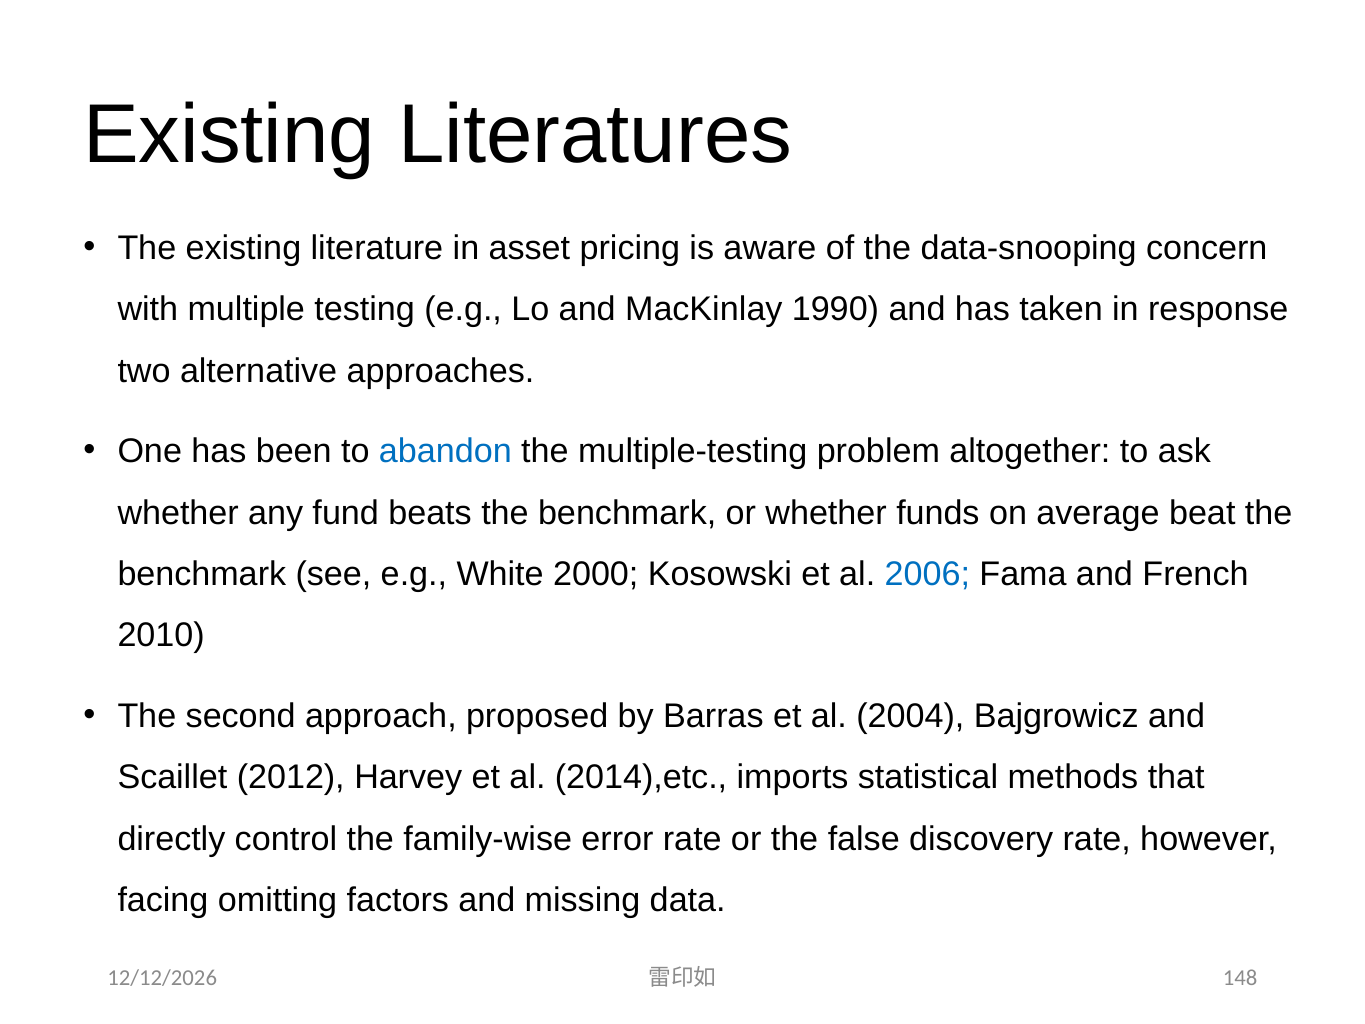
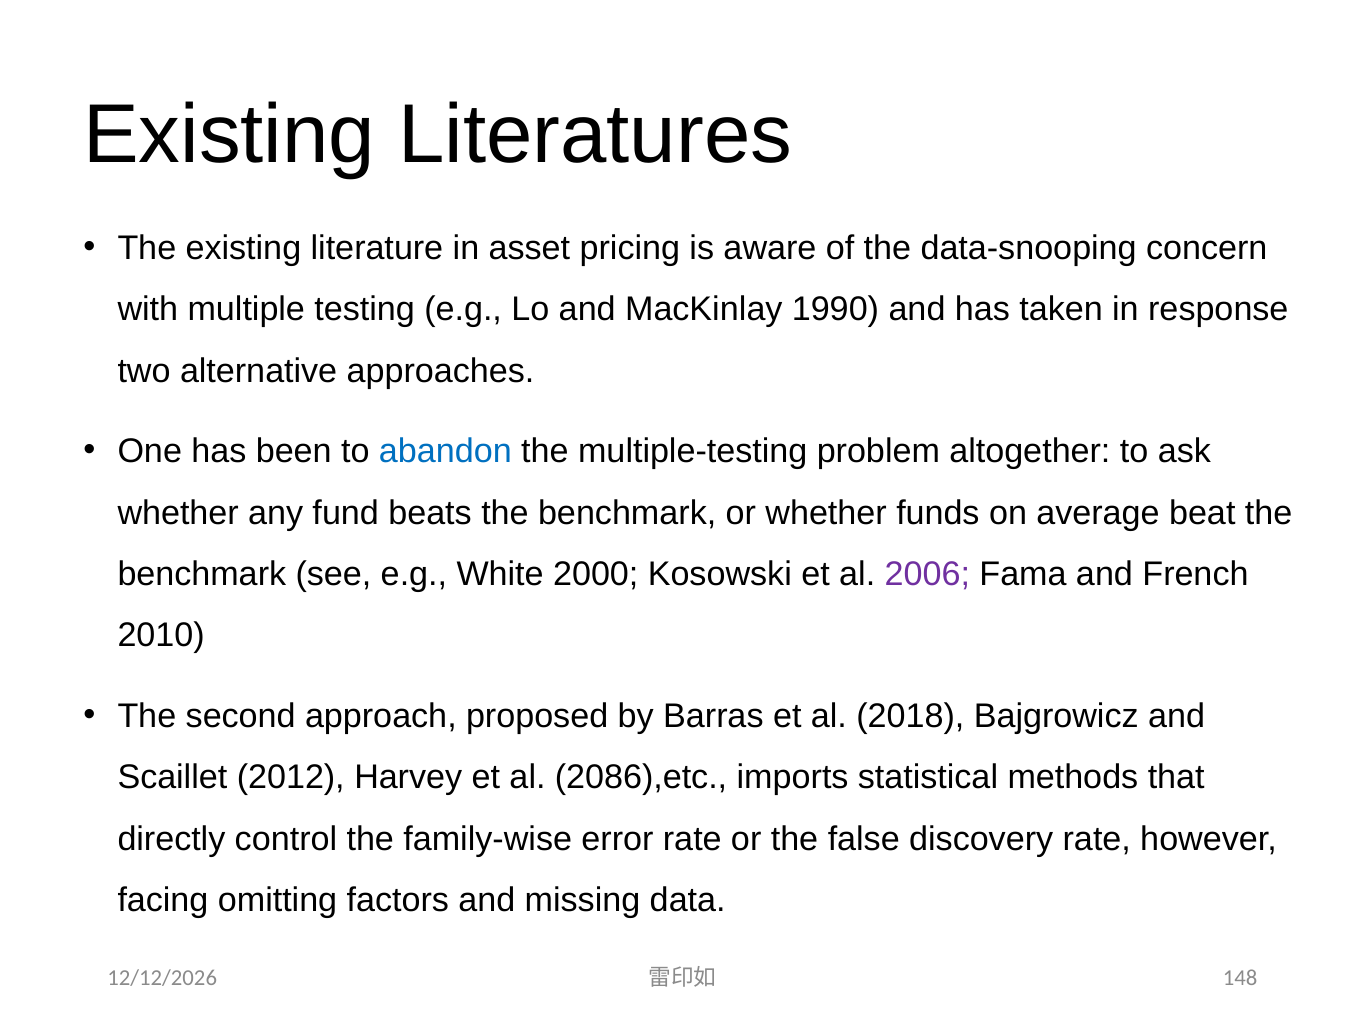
2006 colour: blue -> purple
2004: 2004 -> 2018
2014),etc: 2014),etc -> 2086),etc
